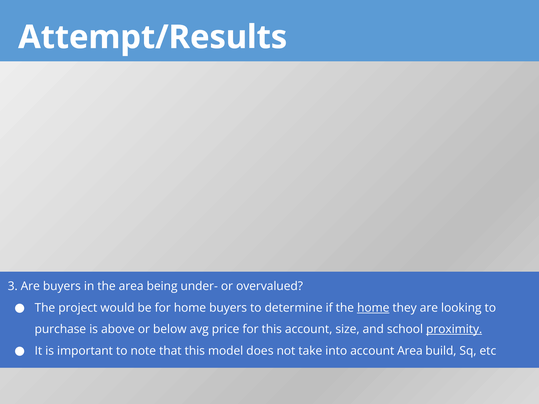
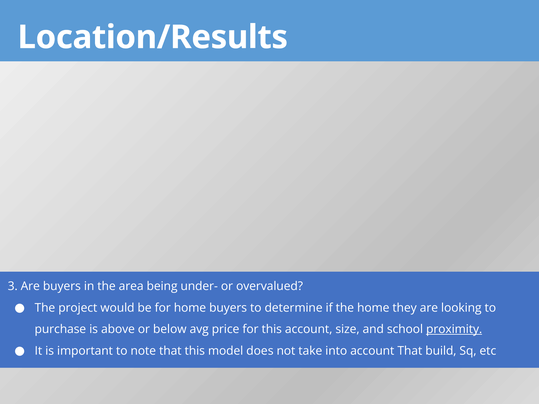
Attempt/Results: Attempt/Results -> Location/Results
home at (373, 308) underline: present -> none
account Area: Area -> That
